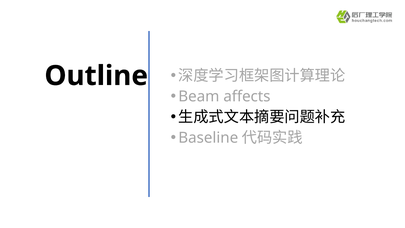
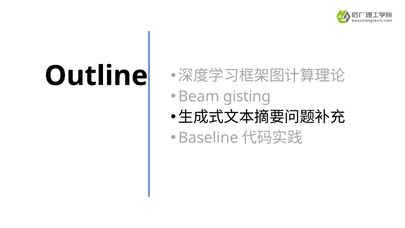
affects: affects -> gisting
